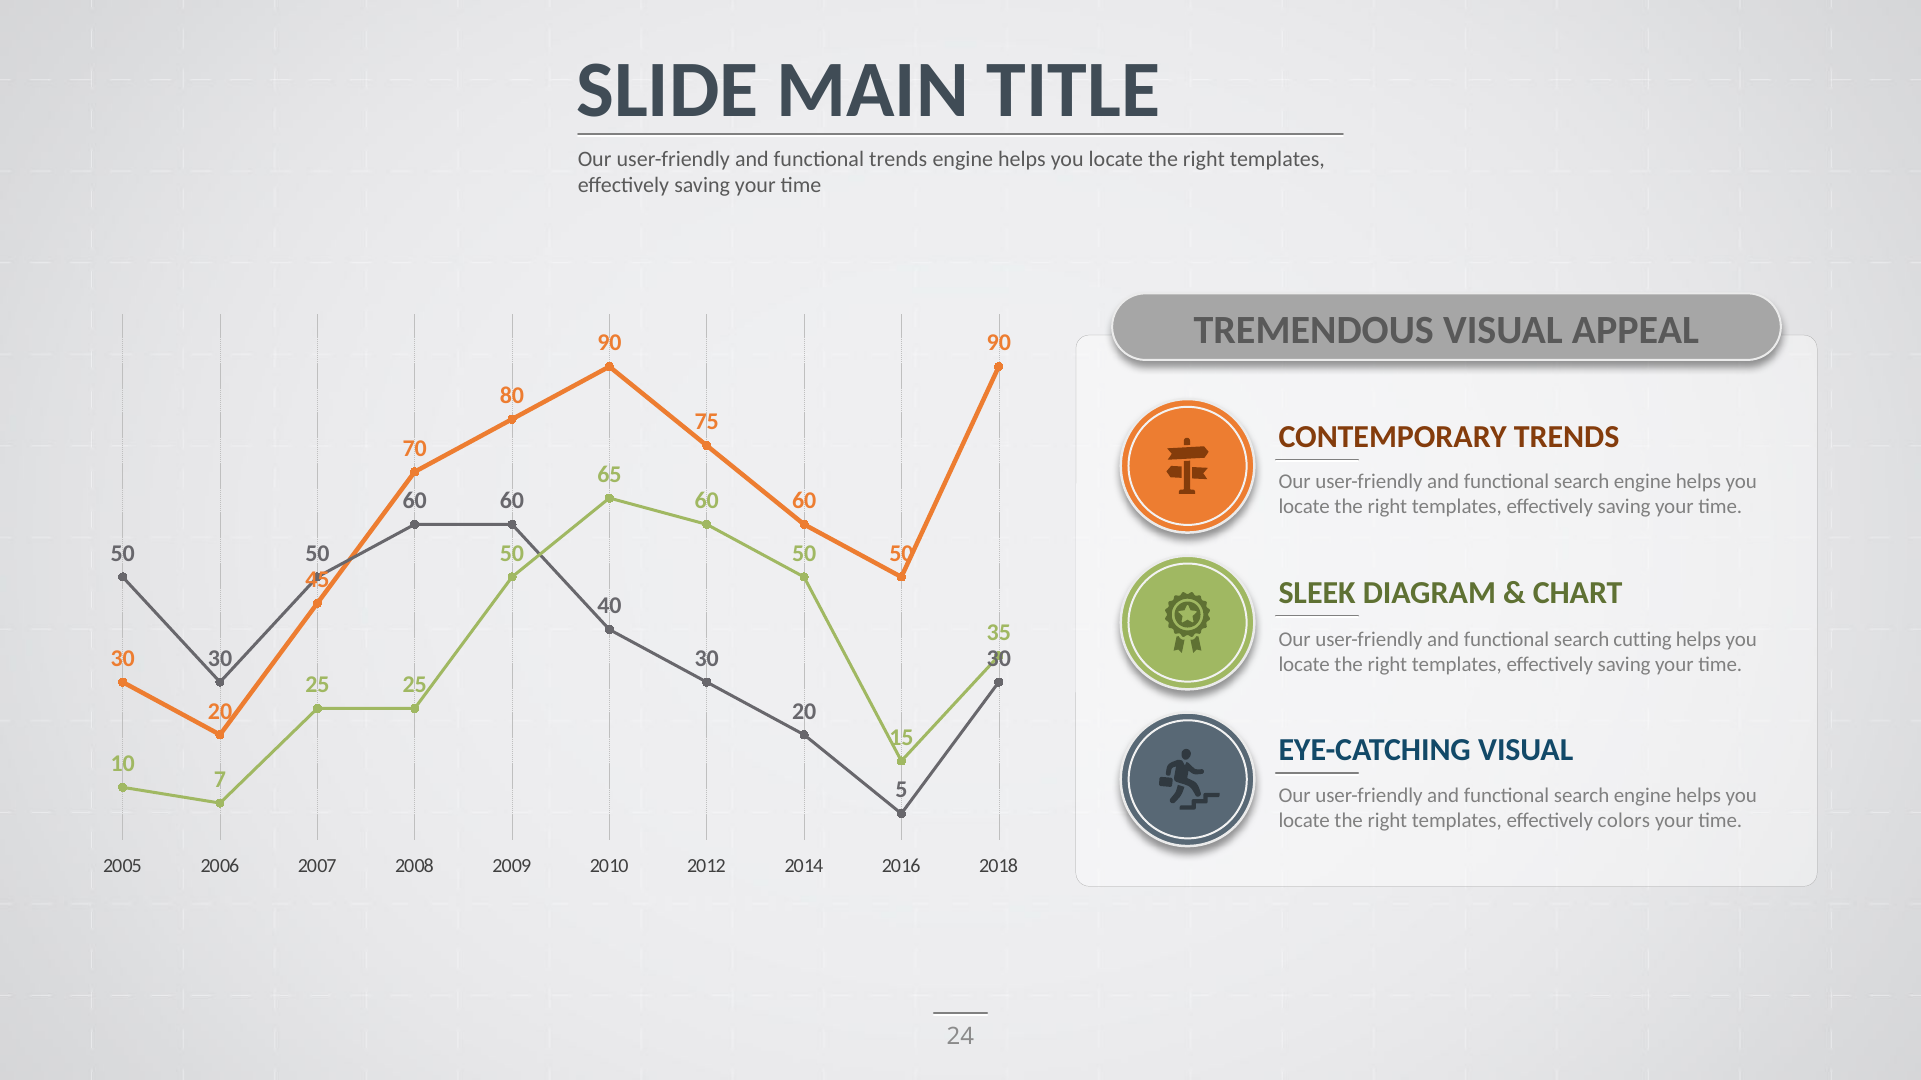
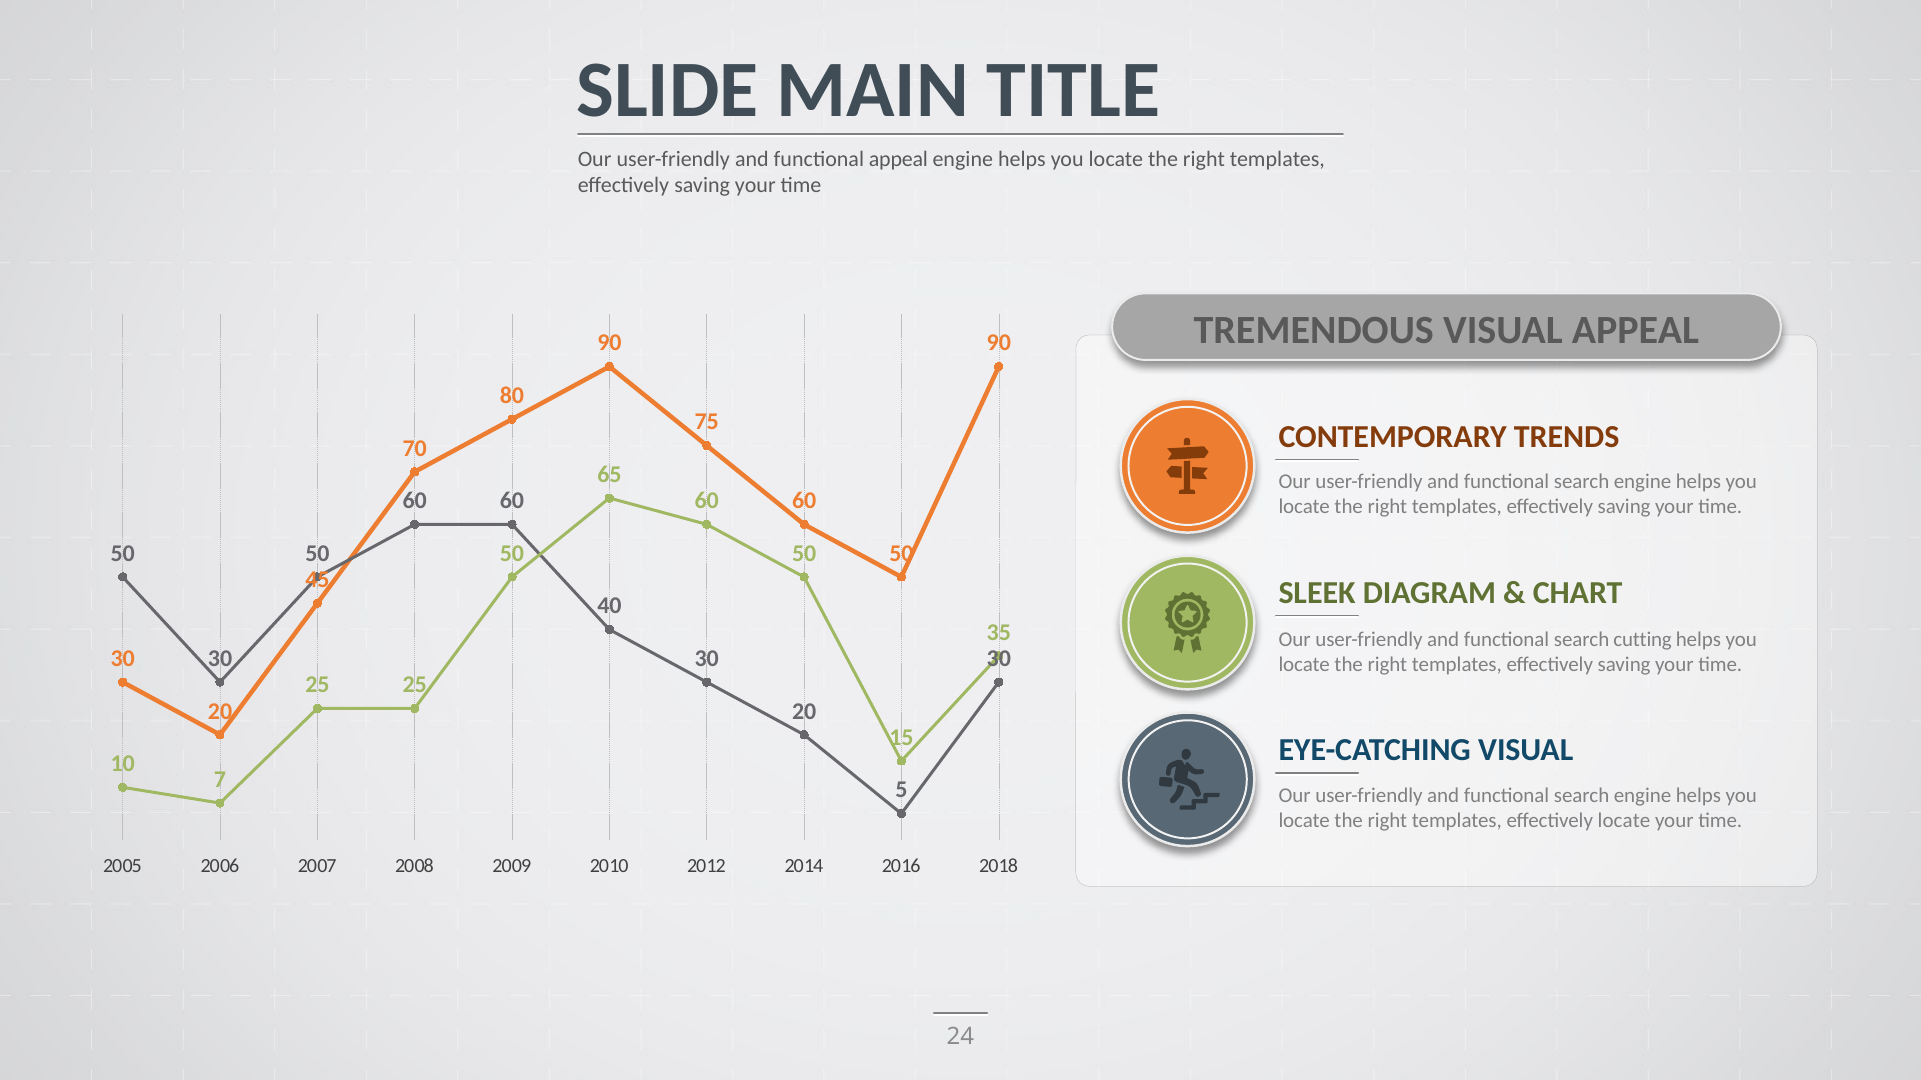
functional trends: trends -> appeal
effectively colors: colors -> locate
